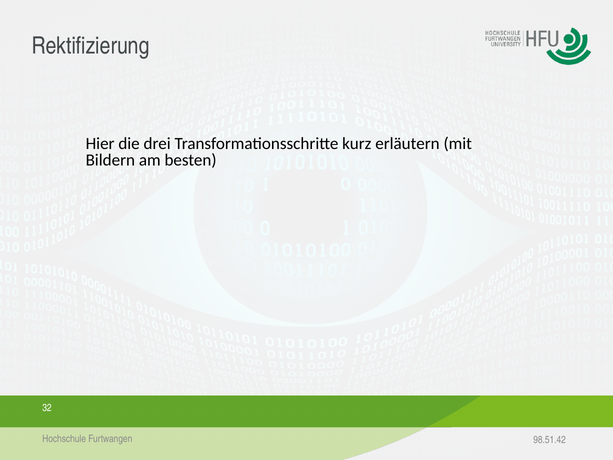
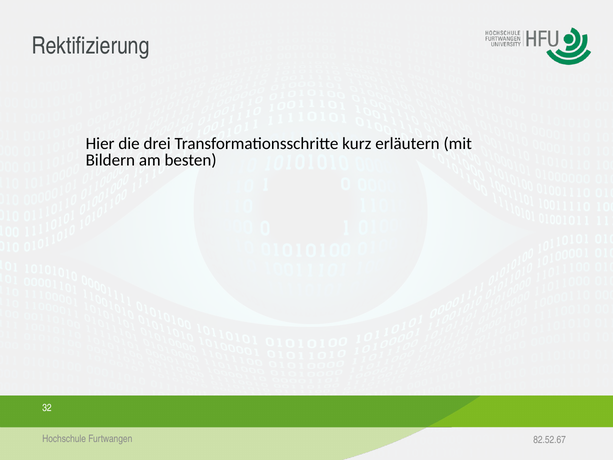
98.51.42: 98.51.42 -> 82.52.67
